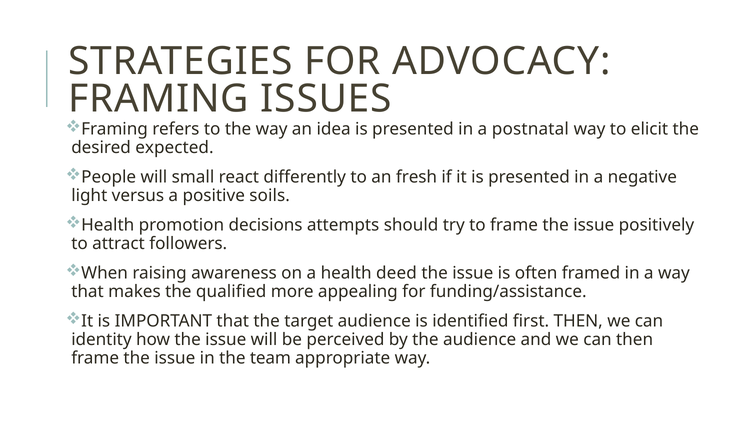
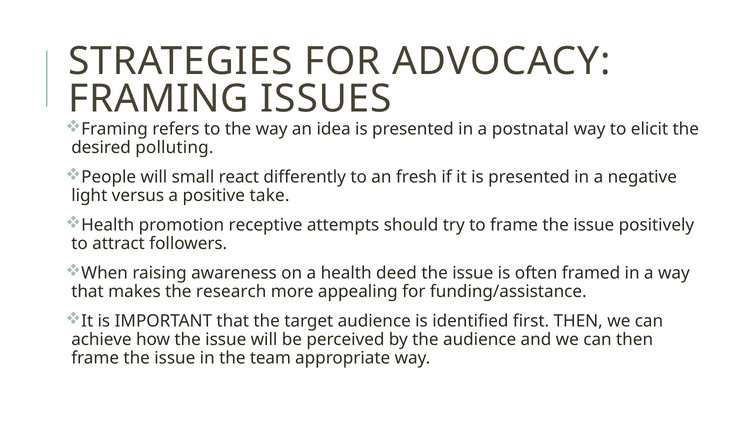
expected: expected -> polluting
soils: soils -> take
decisions: decisions -> receptive
qualified: qualified -> research
identity: identity -> achieve
